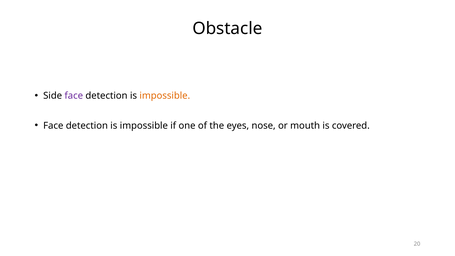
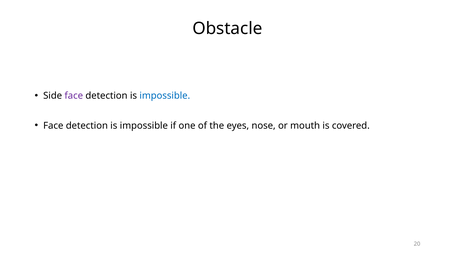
impossible at (165, 96) colour: orange -> blue
